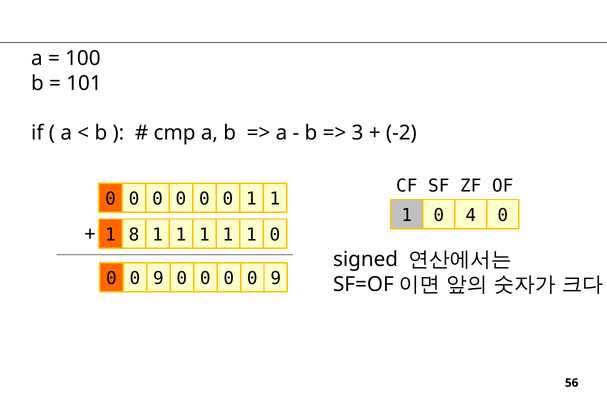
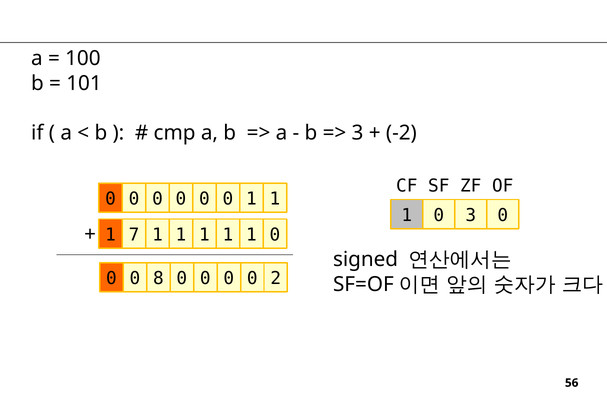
0 4: 4 -> 3
8: 8 -> 7
9 at (158, 278): 9 -> 8
0 0 0 9: 9 -> 2
